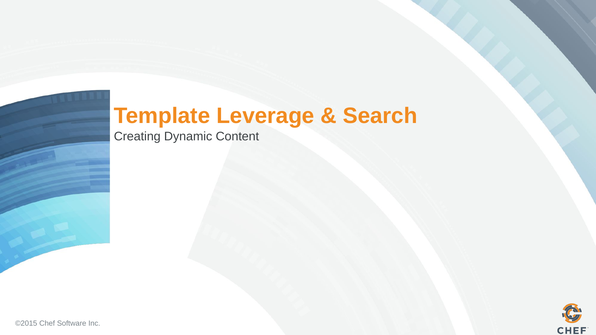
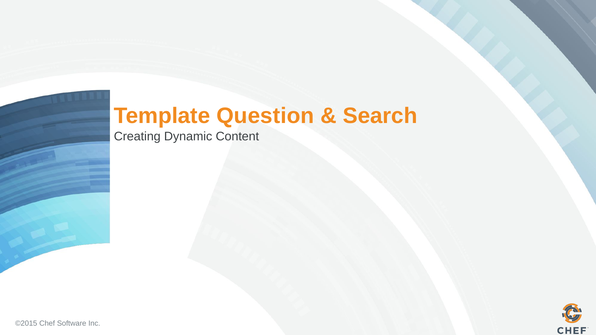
Leverage: Leverage -> Question
